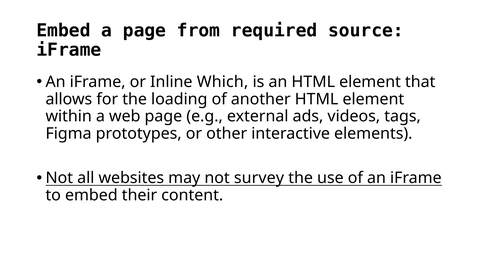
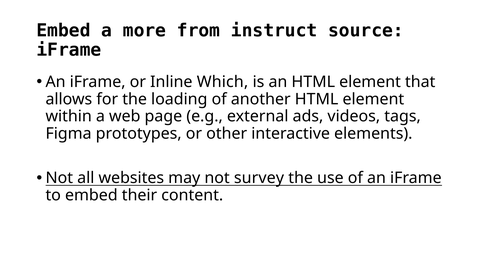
a page: page -> more
required: required -> instruct
